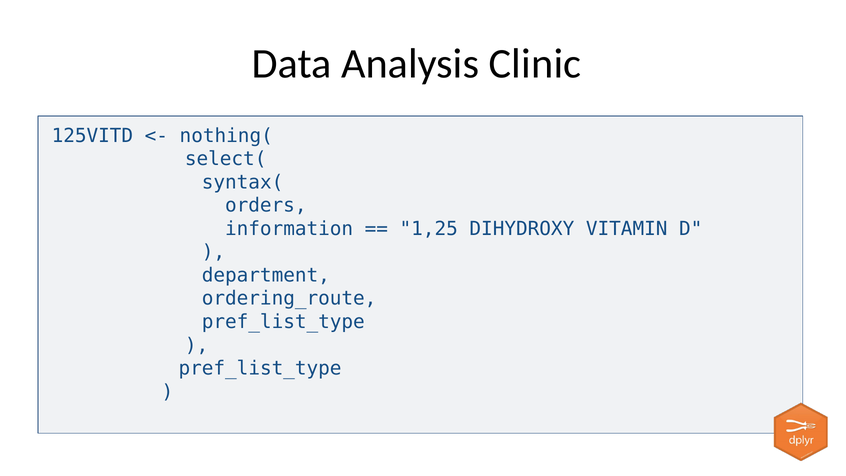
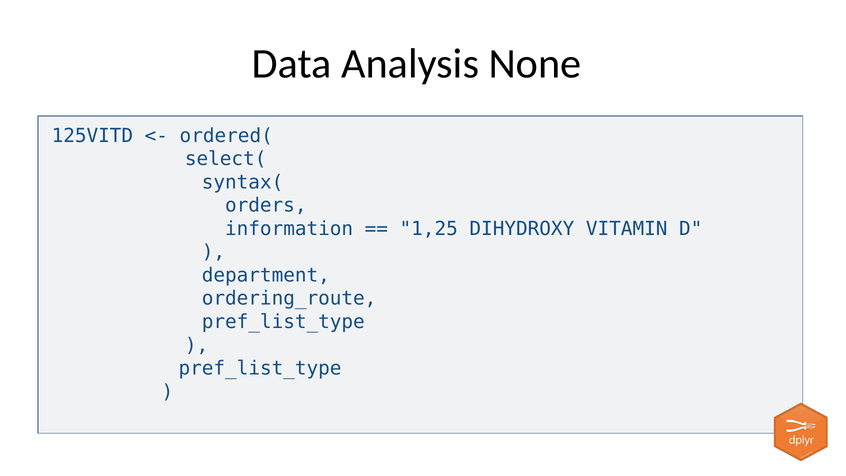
Clinic: Clinic -> None
nothing(: nothing( -> ordered(
